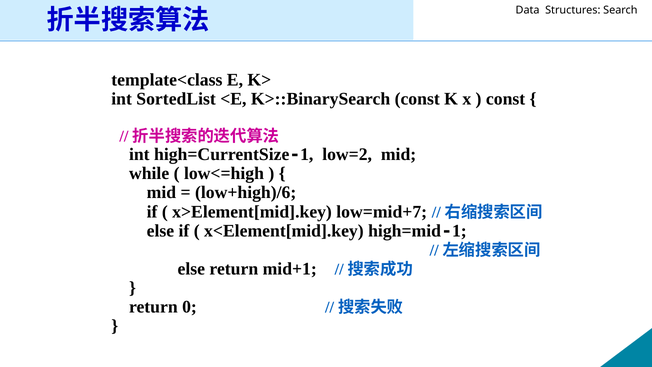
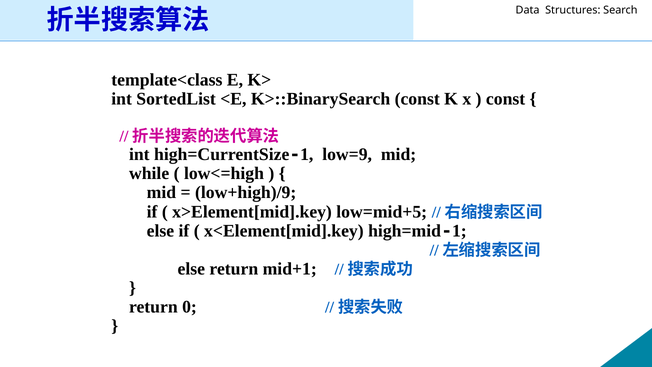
low=2: low=2 -> low=9
low+high)/6: low+high)/6 -> low+high)/9
low=mid+7: low=mid+7 -> low=mid+5
